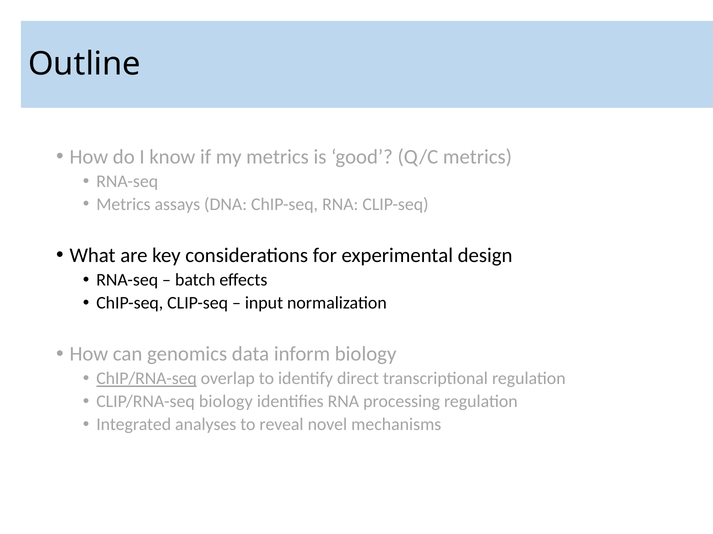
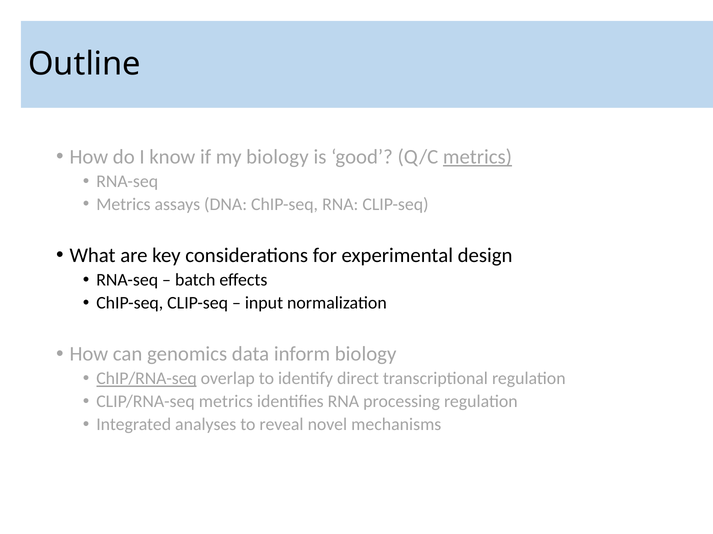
my metrics: metrics -> biology
metrics at (477, 157) underline: none -> present
CLIP/RNA-seq biology: biology -> metrics
